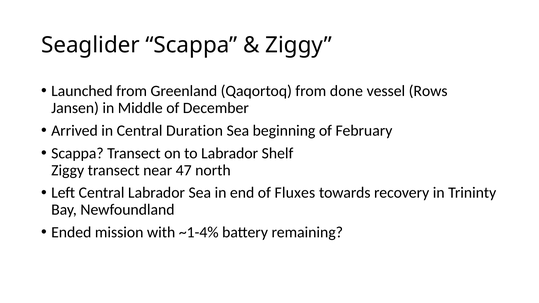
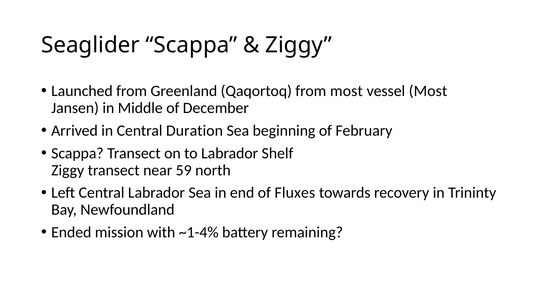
from done: done -> most
vessel Rows: Rows -> Most
47: 47 -> 59
